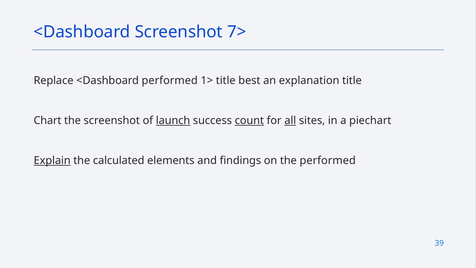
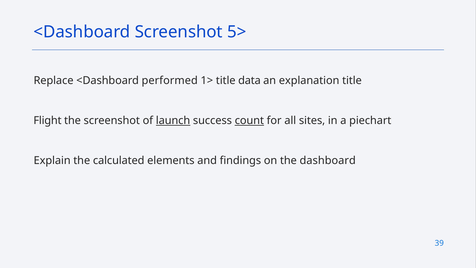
7>: 7> -> 5>
best: best -> data
Chart: Chart -> Flight
all underline: present -> none
Explain underline: present -> none
the performed: performed -> dashboard
